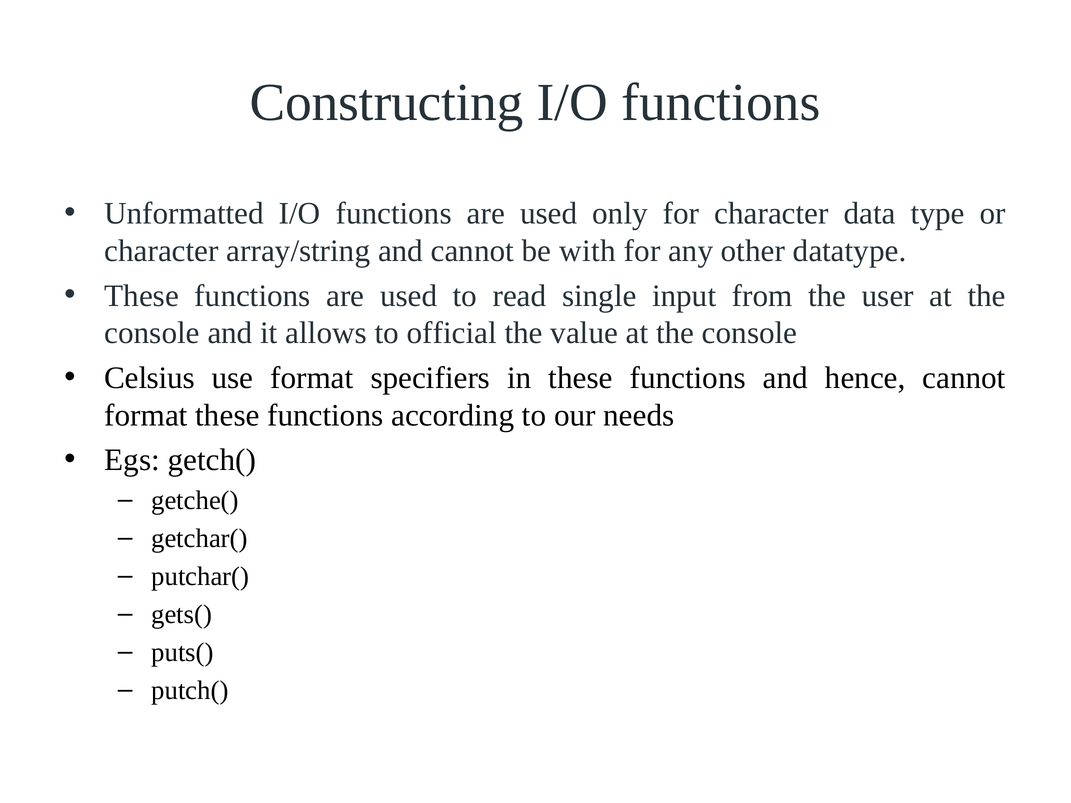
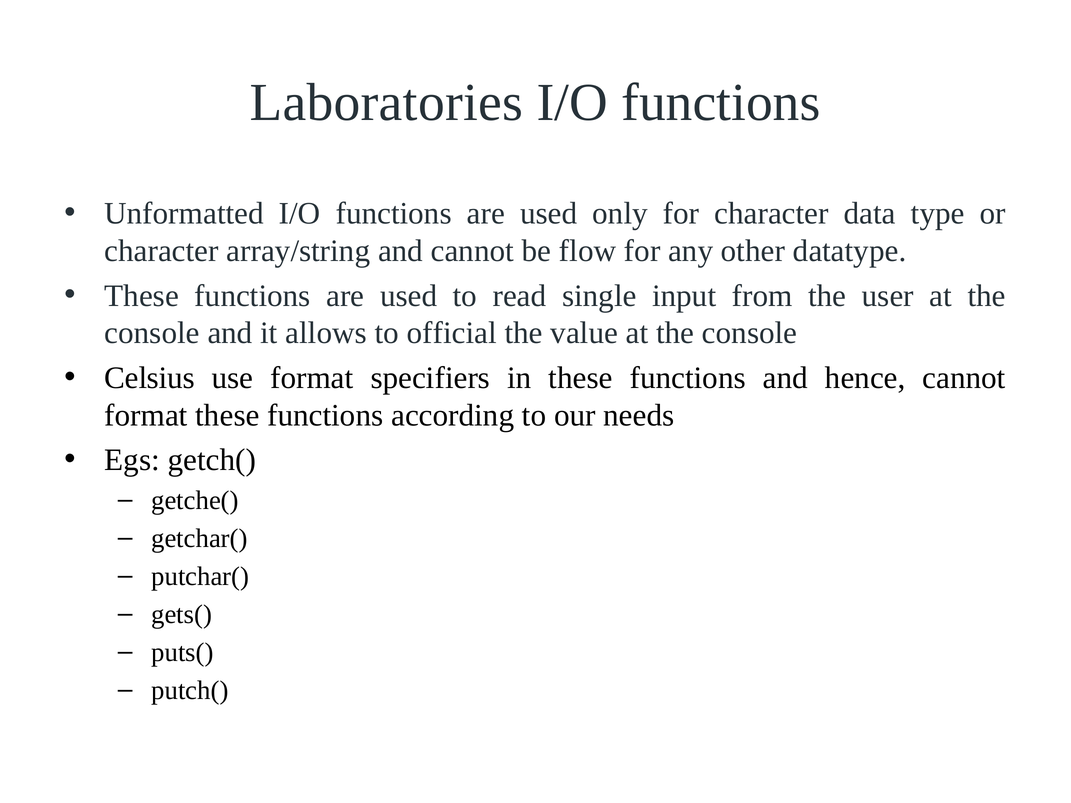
Constructing: Constructing -> Laboratories
with: with -> flow
